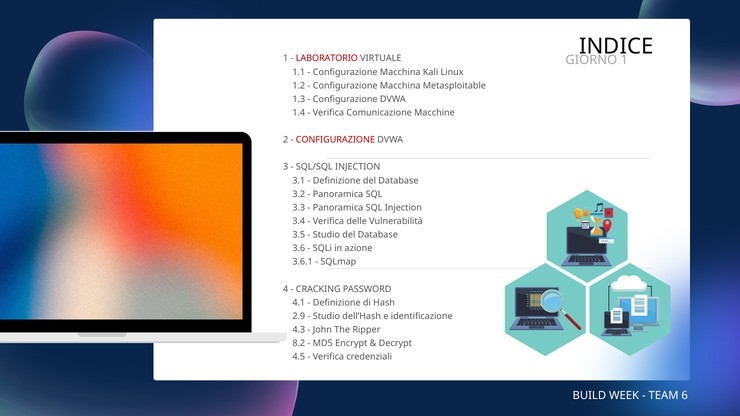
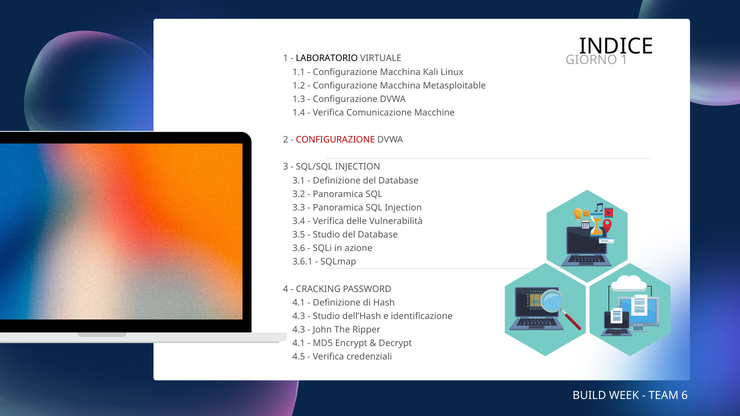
LABORATORIO colour: red -> black
2.9 at (299, 316): 2.9 -> 4.3
8.2 at (299, 344): 8.2 -> 4.1
